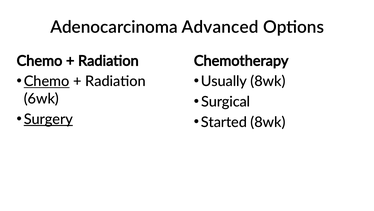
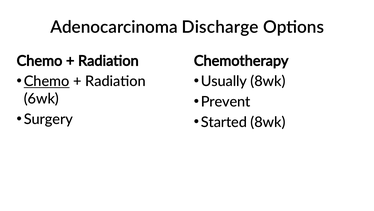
Advanced: Advanced -> Discharge
Surgical: Surgical -> Prevent
Surgery underline: present -> none
